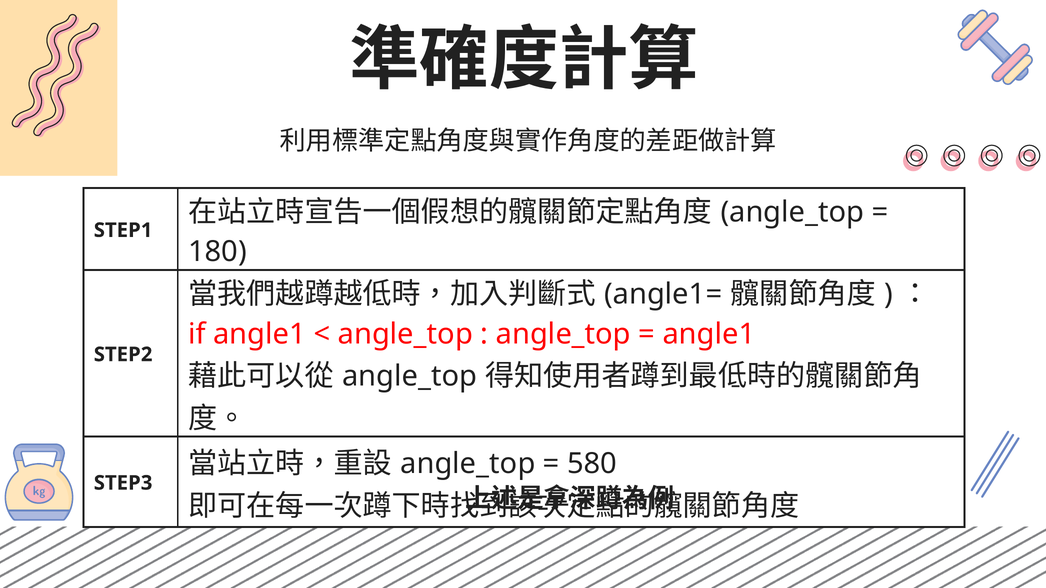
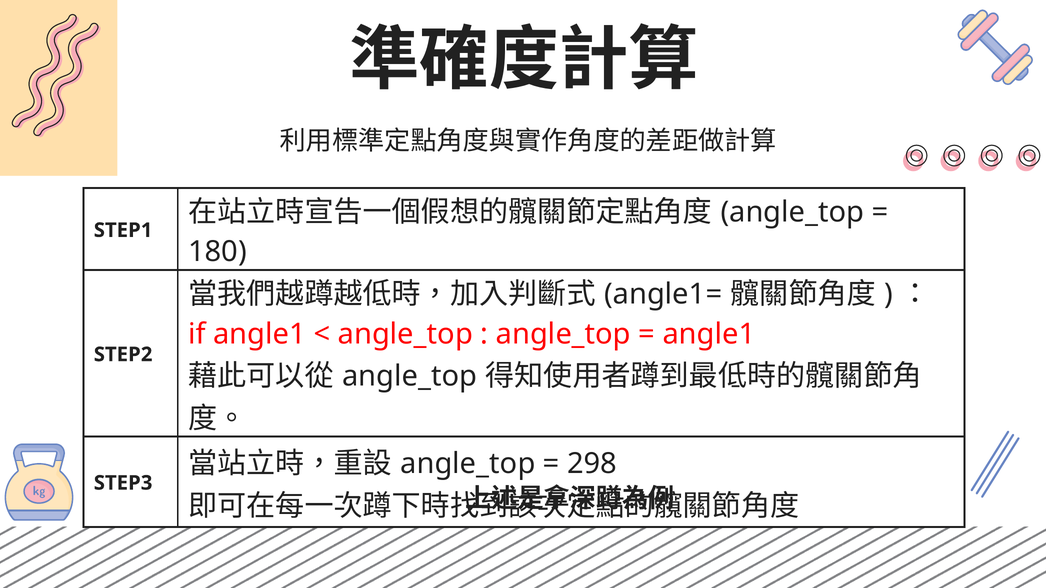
580: 580 -> 298
